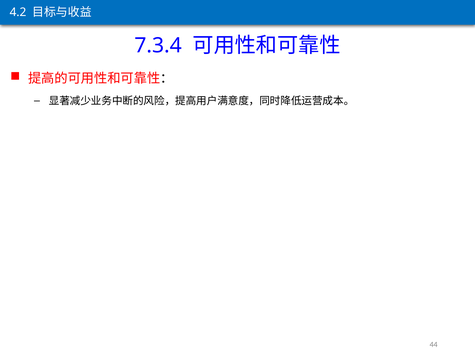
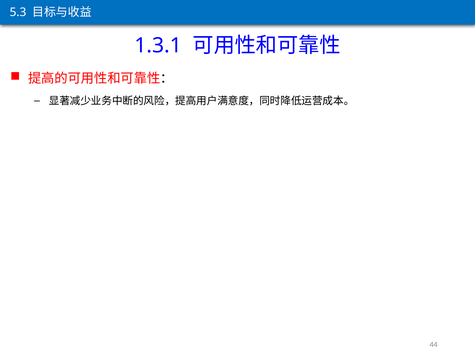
4.2: 4.2 -> 5.3
7.3.4: 7.3.4 -> 1.3.1
